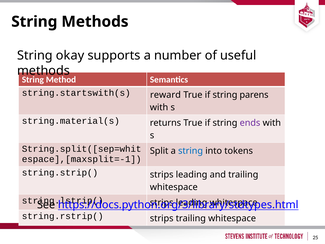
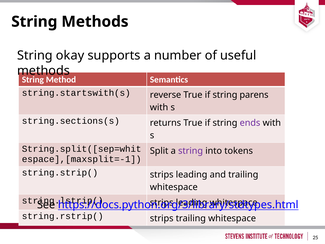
reward: reward -> reverse
string.material(s: string.material(s -> string.sections(s
string at (191, 151) colour: blue -> purple
